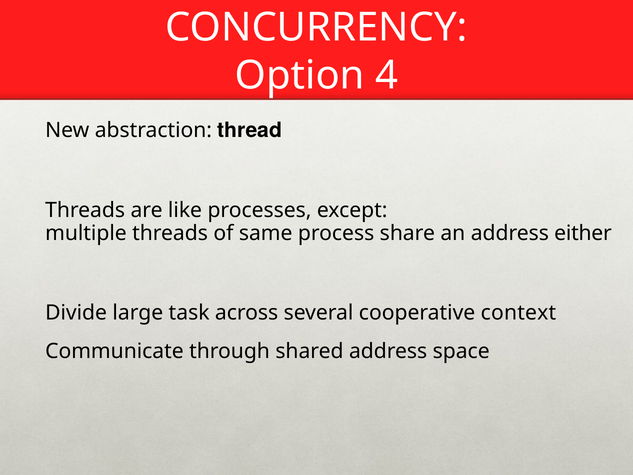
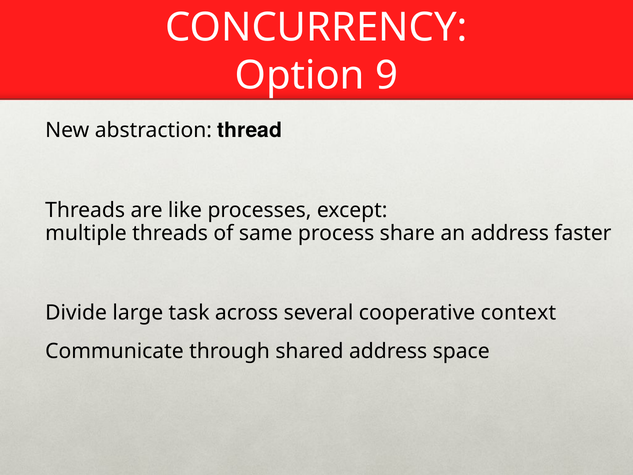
4: 4 -> 9
either: either -> faster
